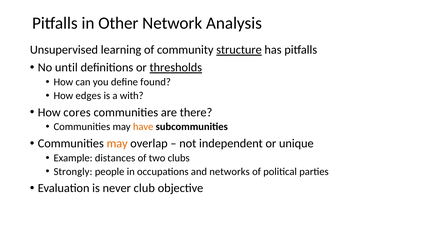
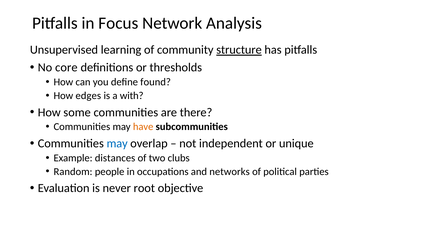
Other: Other -> Focus
until: until -> core
thresholds underline: present -> none
cores: cores -> some
may at (117, 143) colour: orange -> blue
Strongly: Strongly -> Random
club: club -> root
